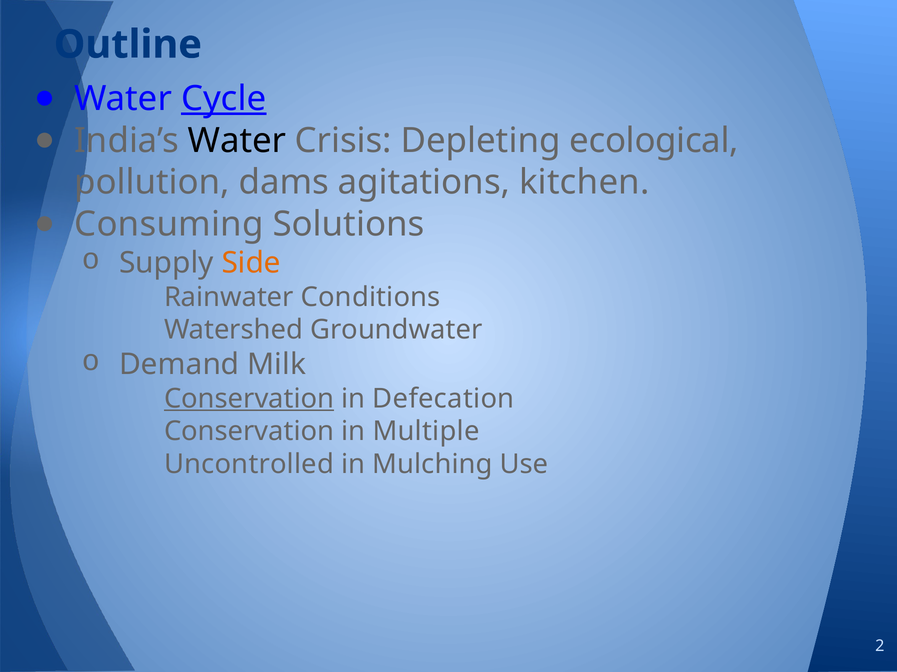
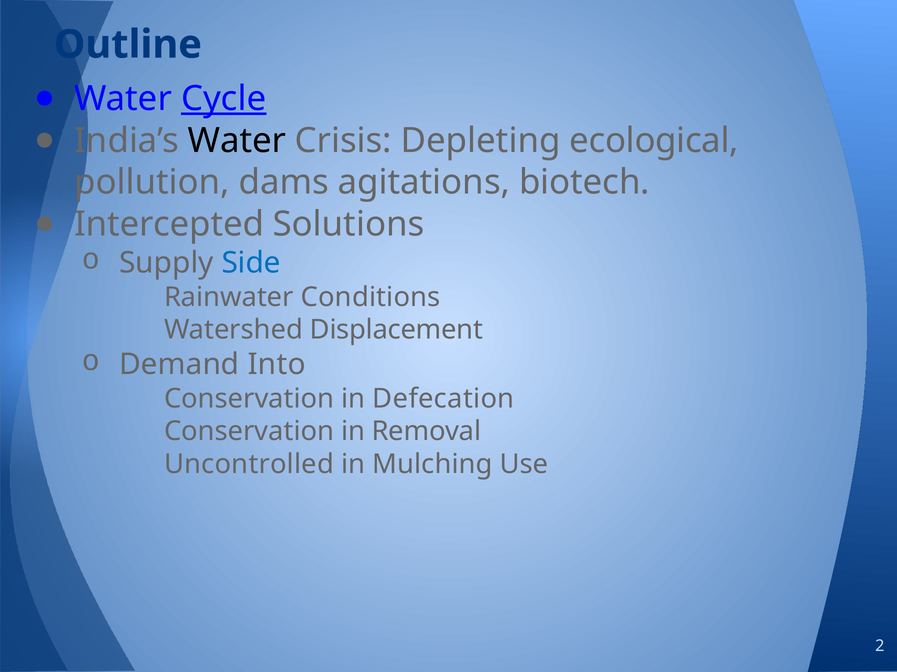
kitchen: kitchen -> biotech
Consuming: Consuming -> Intercepted
Side colour: orange -> blue
Groundwater: Groundwater -> Displacement
Milk: Milk -> Into
Conservation at (249, 399) underline: present -> none
Multiple: Multiple -> Removal
